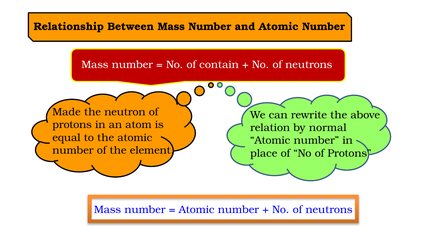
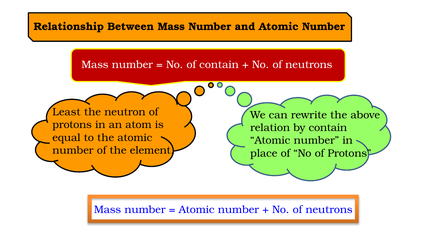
Made: Made -> Least
by normal: normal -> contain
